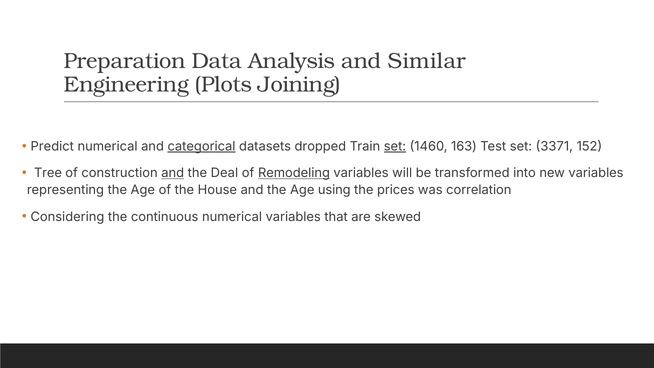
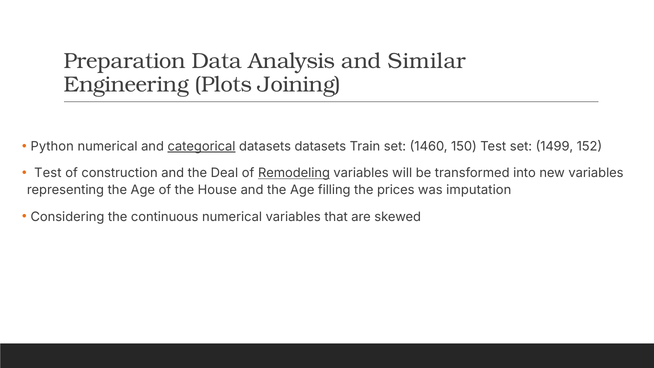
Predict: Predict -> Python
datasets dropped: dropped -> datasets
set at (395, 146) underline: present -> none
163: 163 -> 150
3371: 3371 -> 1499
Tree at (48, 173): Tree -> Test
and at (173, 173) underline: present -> none
using: using -> filling
correlation: correlation -> imputation
